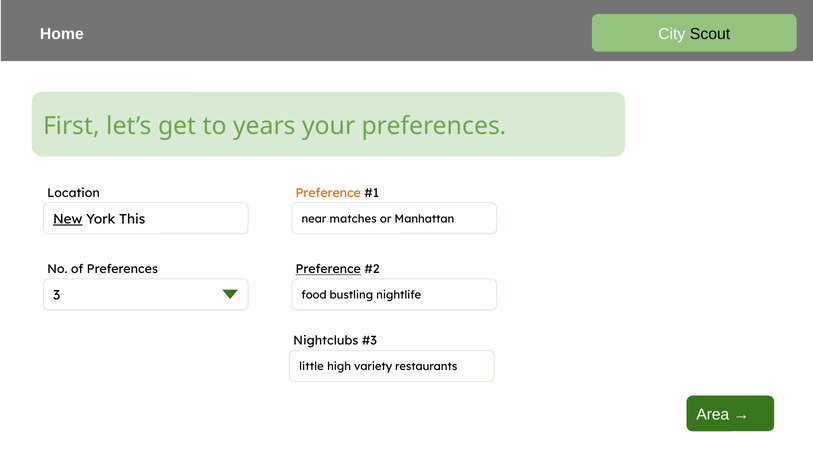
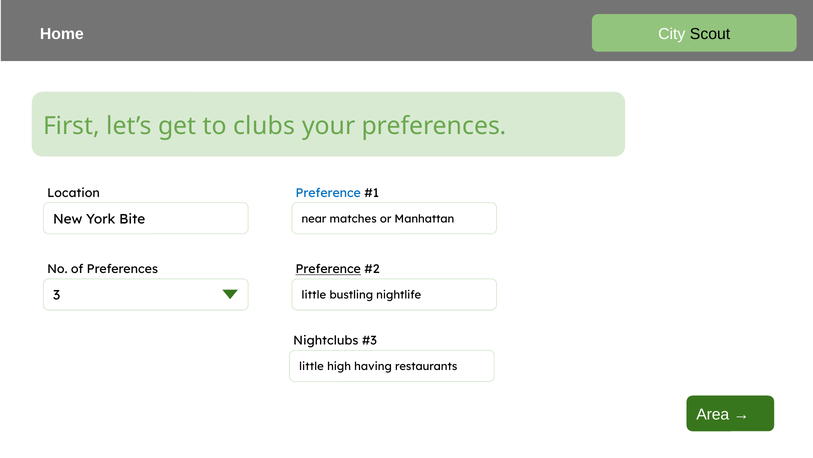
years: years -> clubs
Preference at (328, 193) colour: orange -> blue
New underline: present -> none
This: This -> Bite
food at (314, 295): food -> little
variety: variety -> having
